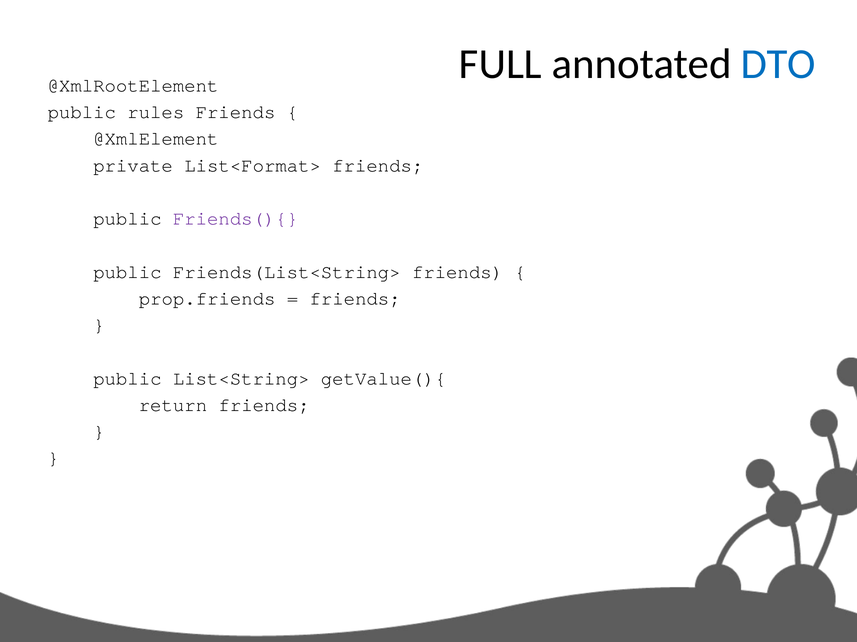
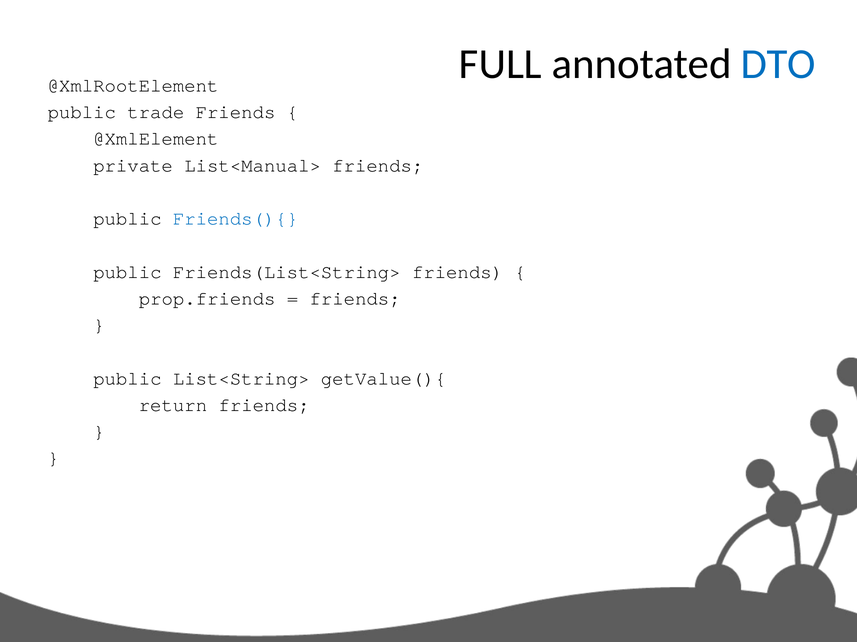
rules: rules -> trade
List<Format>: List<Format> -> List<Manual>
Friends(){ colour: purple -> blue
